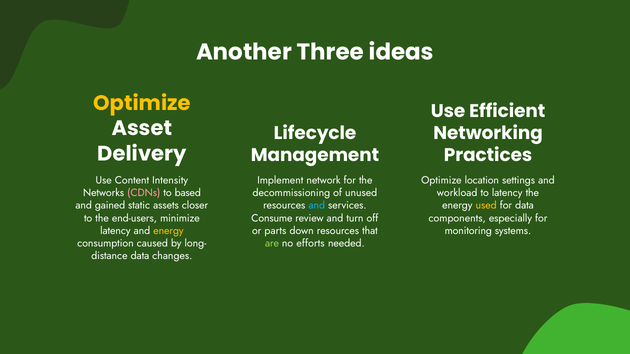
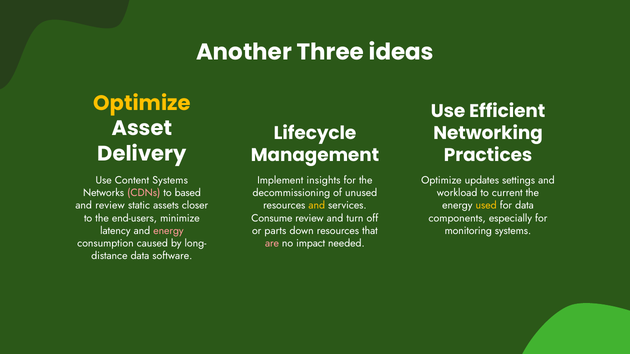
Content Intensity: Intensity -> Systems
network: network -> insights
location: location -> updates
to latency: latency -> current
and gained: gained -> review
and at (317, 206) colour: light blue -> yellow
energy at (168, 231) colour: yellow -> pink
are colour: light green -> pink
efforts: efforts -> impact
changes: changes -> software
